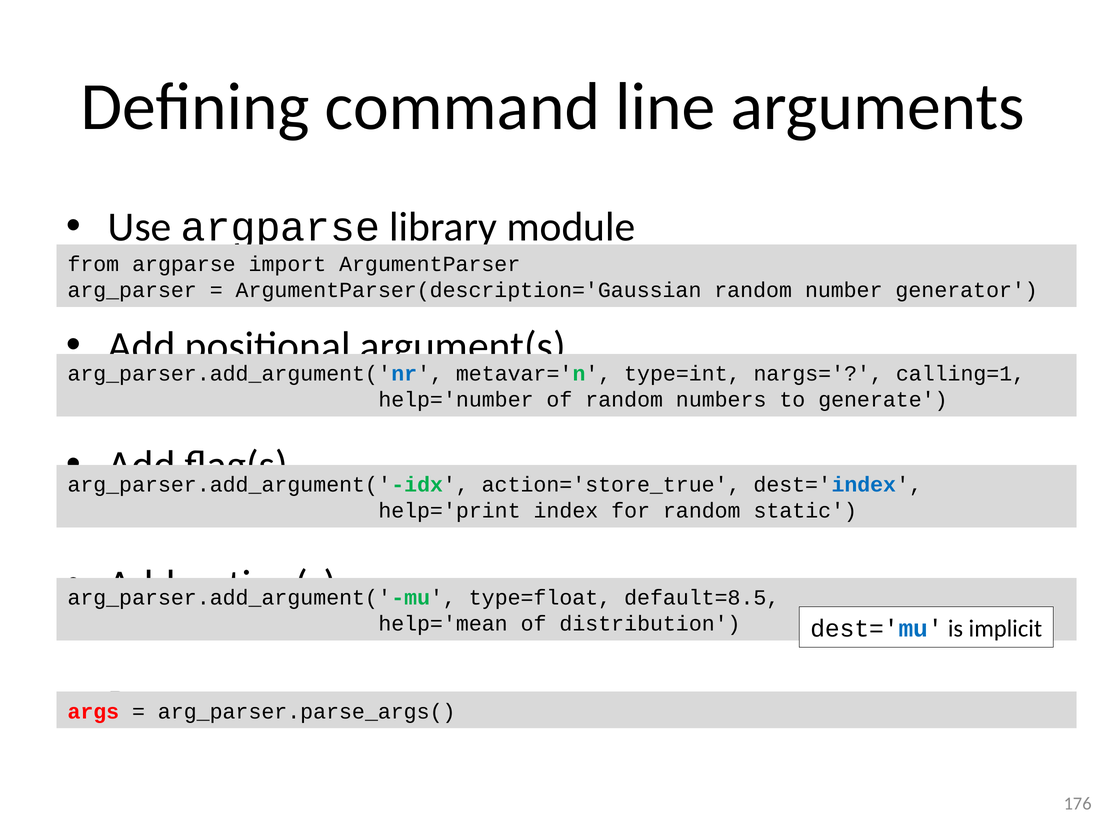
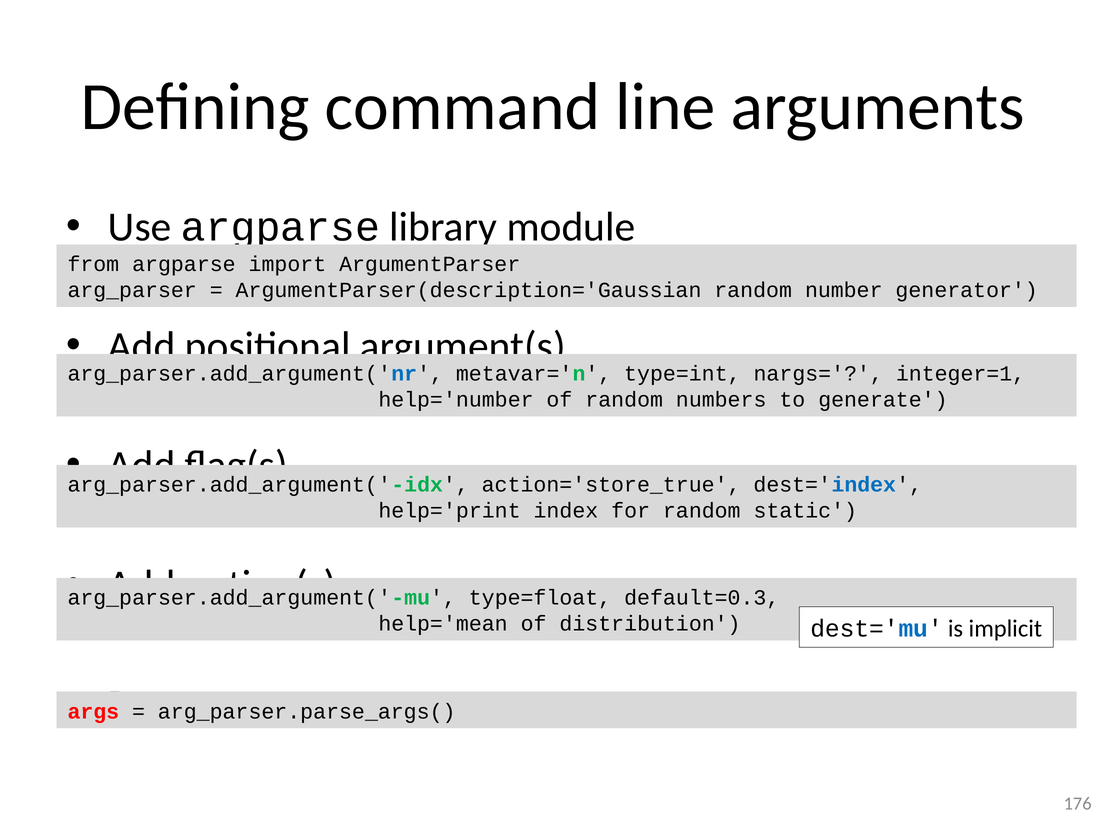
calling=1: calling=1 -> integer=1
default=8.5: default=8.5 -> default=0.3
